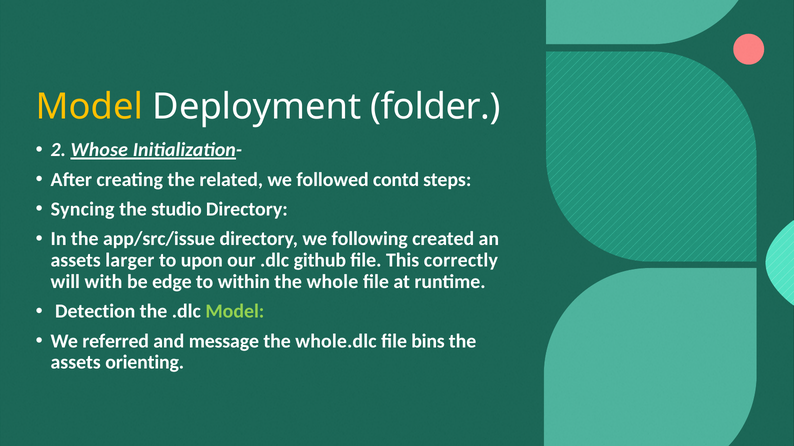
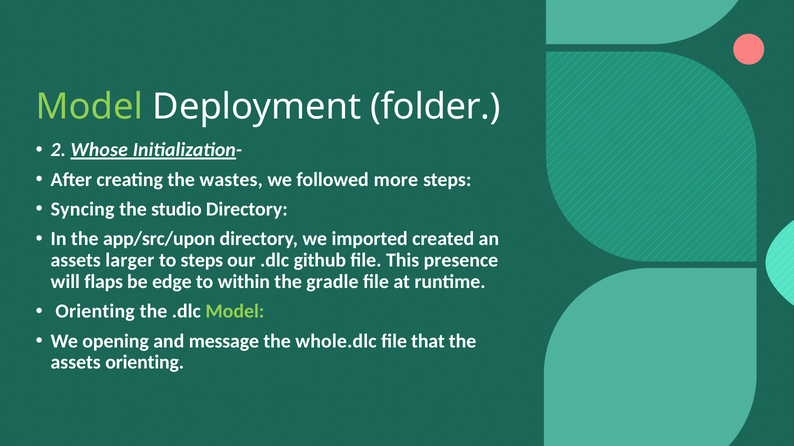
Model at (89, 107) colour: yellow -> light green
related: related -> wastes
contd: contd -> more
app/src/issue: app/src/issue -> app/src/upon
following: following -> imported
to upon: upon -> steps
correctly: correctly -> presence
with: with -> flaps
whole: whole -> gradle
Detection at (95, 312): Detection -> Orienting
referred: referred -> opening
bins: bins -> that
